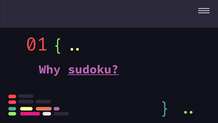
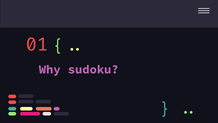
sudoku underline: present -> none
